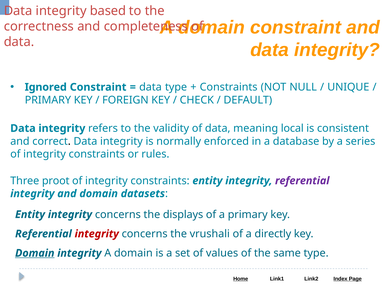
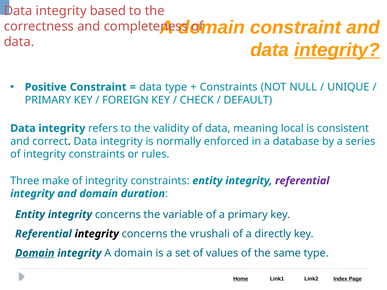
integrity at (337, 50) underline: none -> present
Ignored: Ignored -> Positive
proot: proot -> make
datasets: datasets -> duration
displays: displays -> variable
integrity at (97, 234) colour: red -> black
